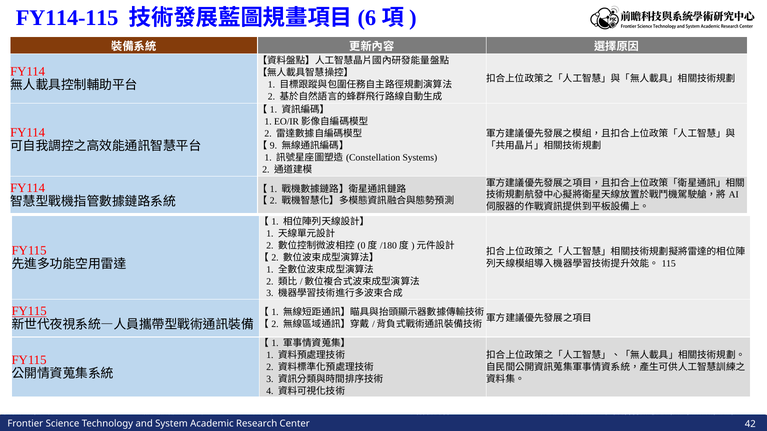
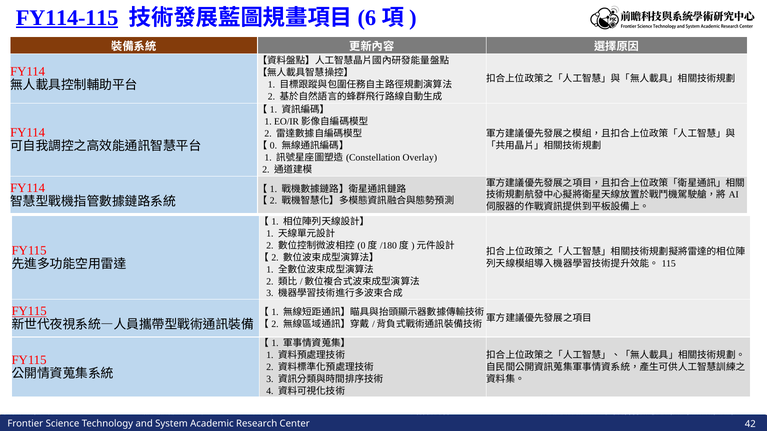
FY114-115 underline: none -> present
9: 9 -> 0
Systems: Systems -> Overlay
